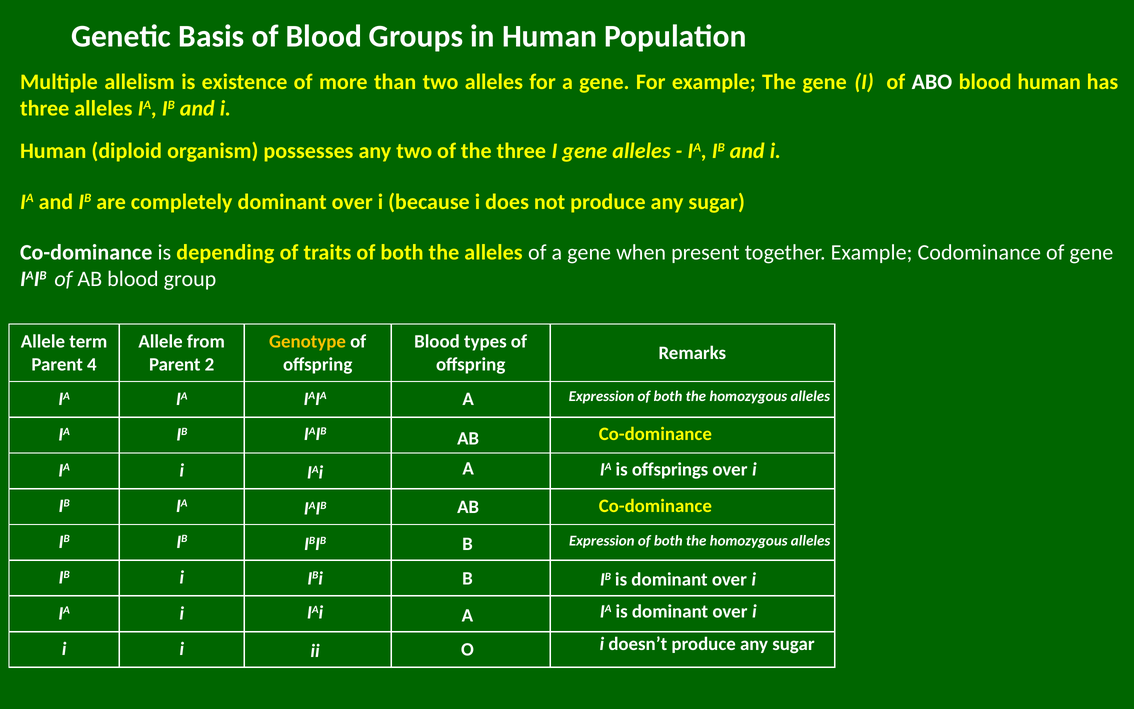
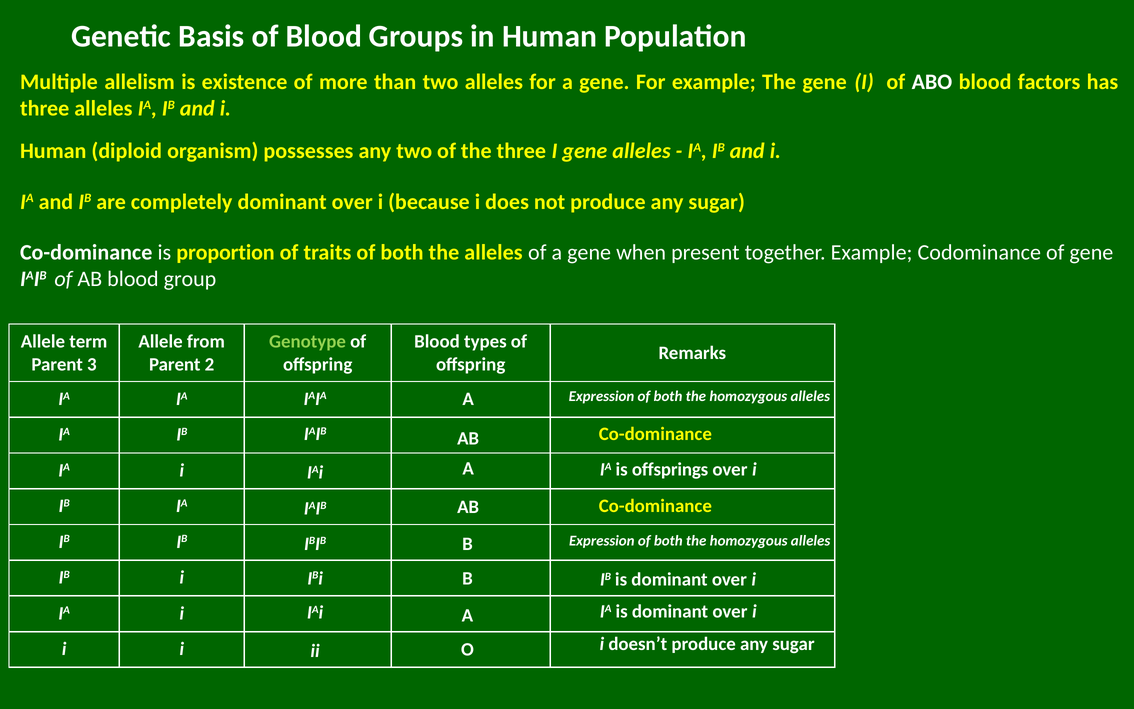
blood human: human -> factors
depending: depending -> proportion
Genotype colour: yellow -> light green
4: 4 -> 3
